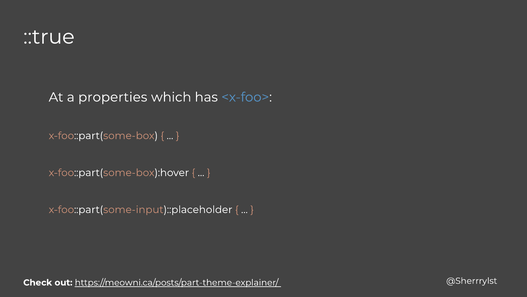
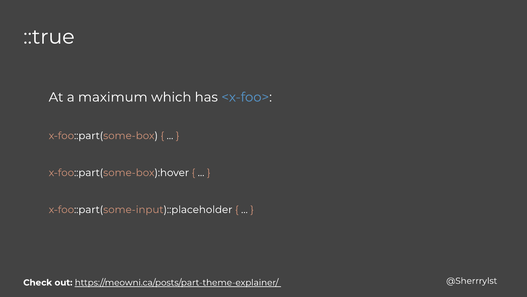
properties: properties -> maximum
